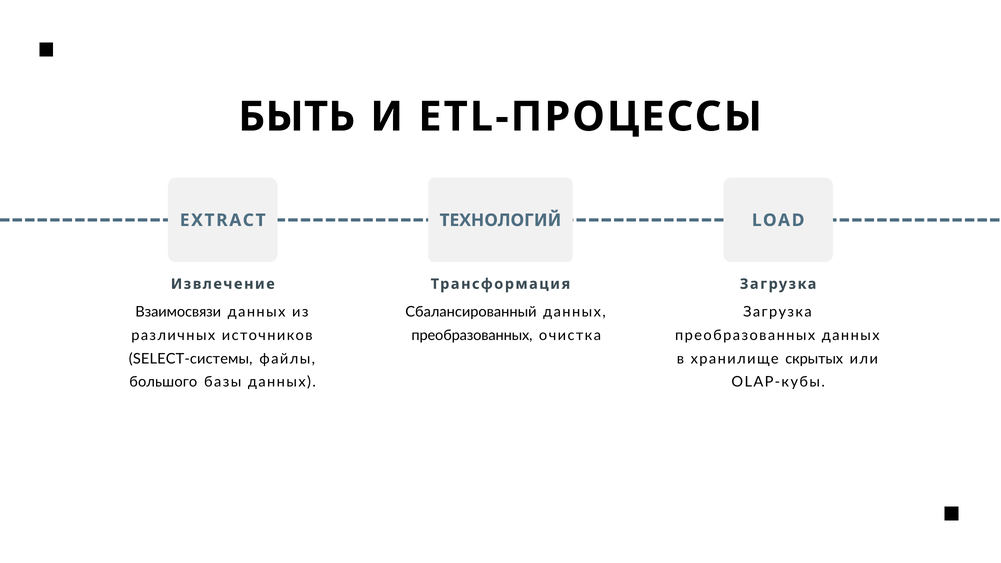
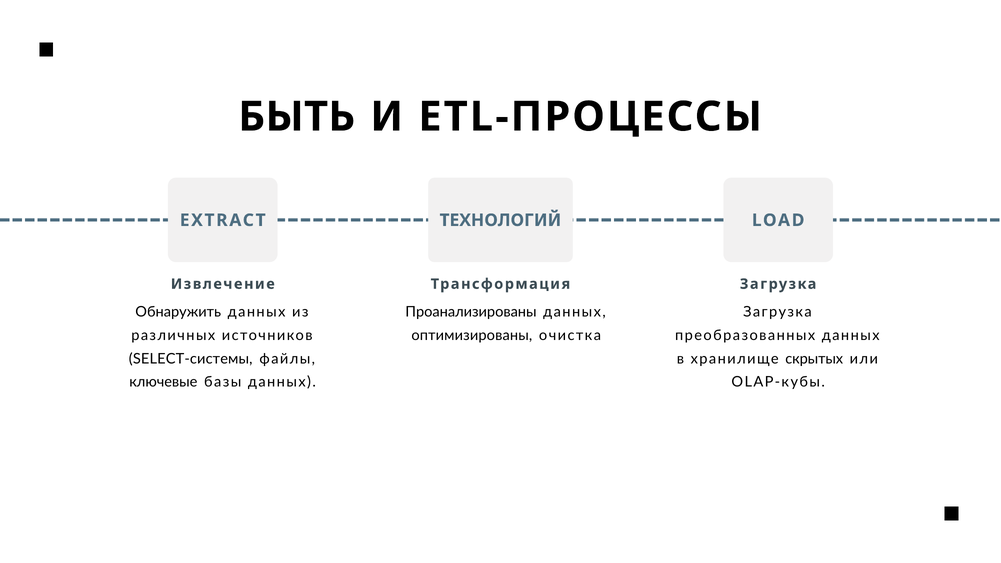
Взаимосвязи: Взаимосвязи -> Обнаружить
Сбалансированный: Сбалансированный -> Проанализированы
преобразованных at (472, 335): преобразованных -> оптимизированы
большого: большого -> ключевые
